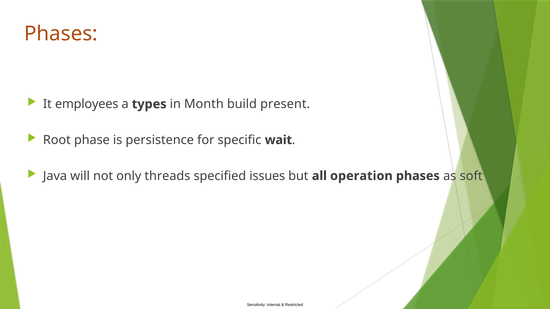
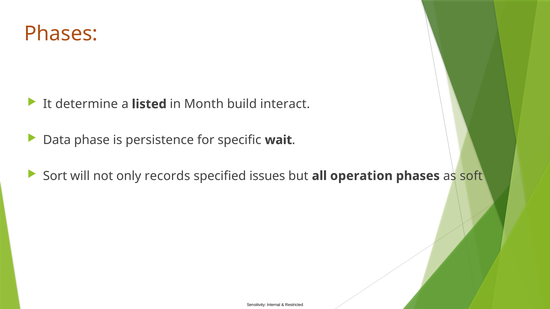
employees: employees -> determine
types: types -> listed
present: present -> interact
Root: Root -> Data
Java: Java -> Sort
threads: threads -> records
